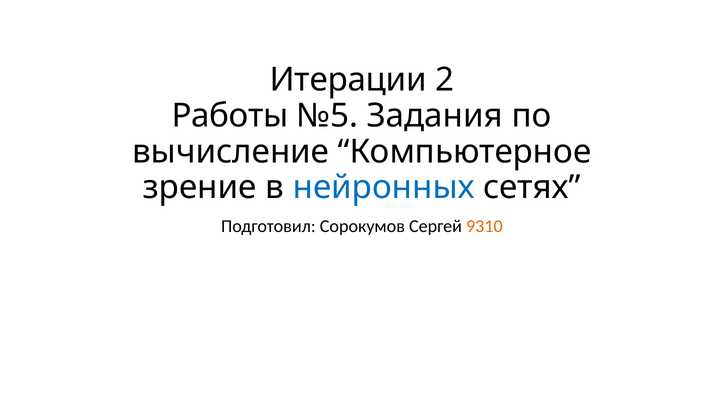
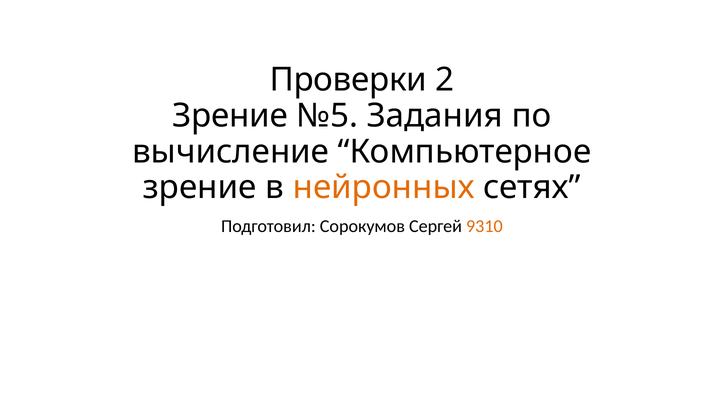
Итерации: Итерации -> Проверки
Работы at (230, 116): Работы -> Зрение
нейронных colour: blue -> orange
